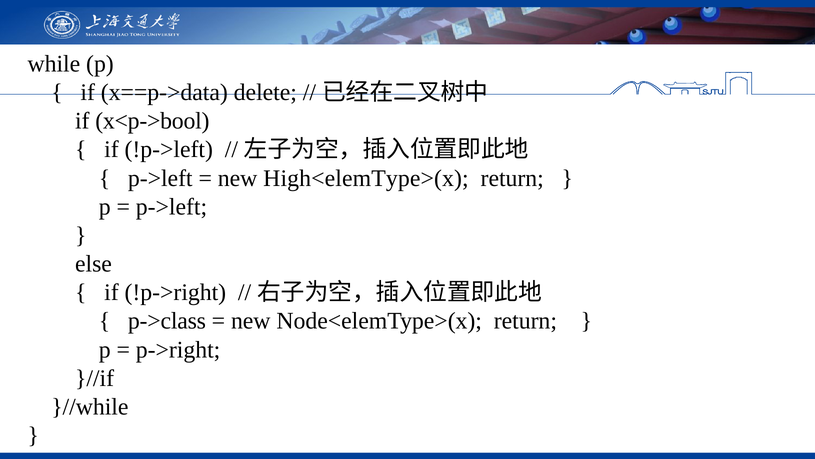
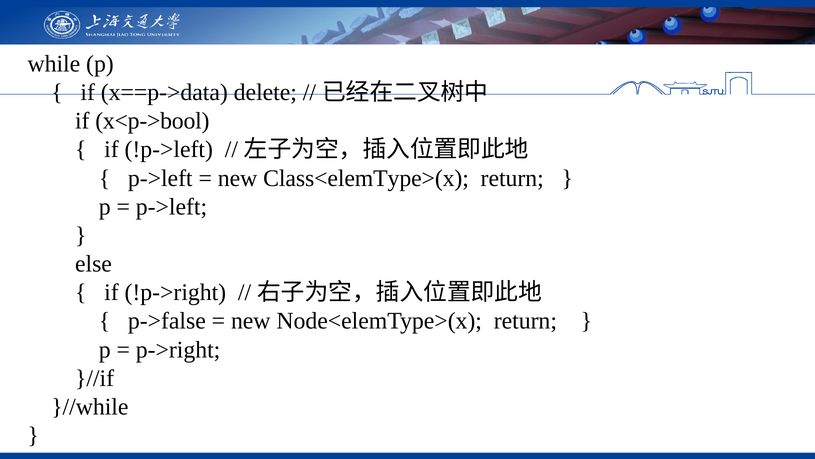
High<elemType>(x: High<elemType>(x -> Class<elemType>(x
p->class: p->class -> p->false
